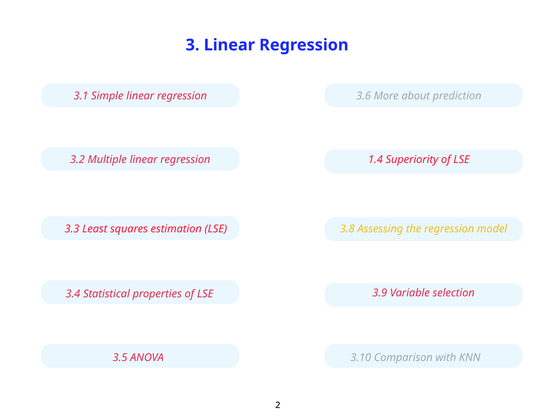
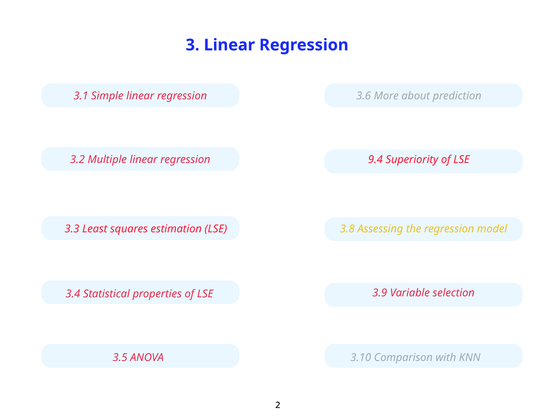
1.4: 1.4 -> 9.4
